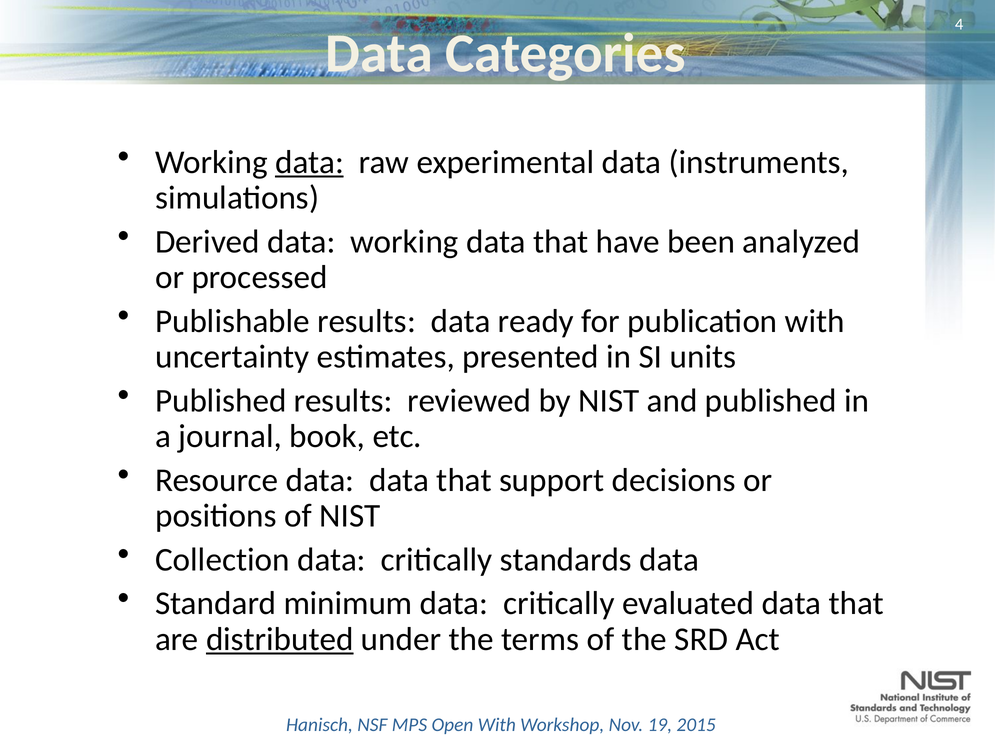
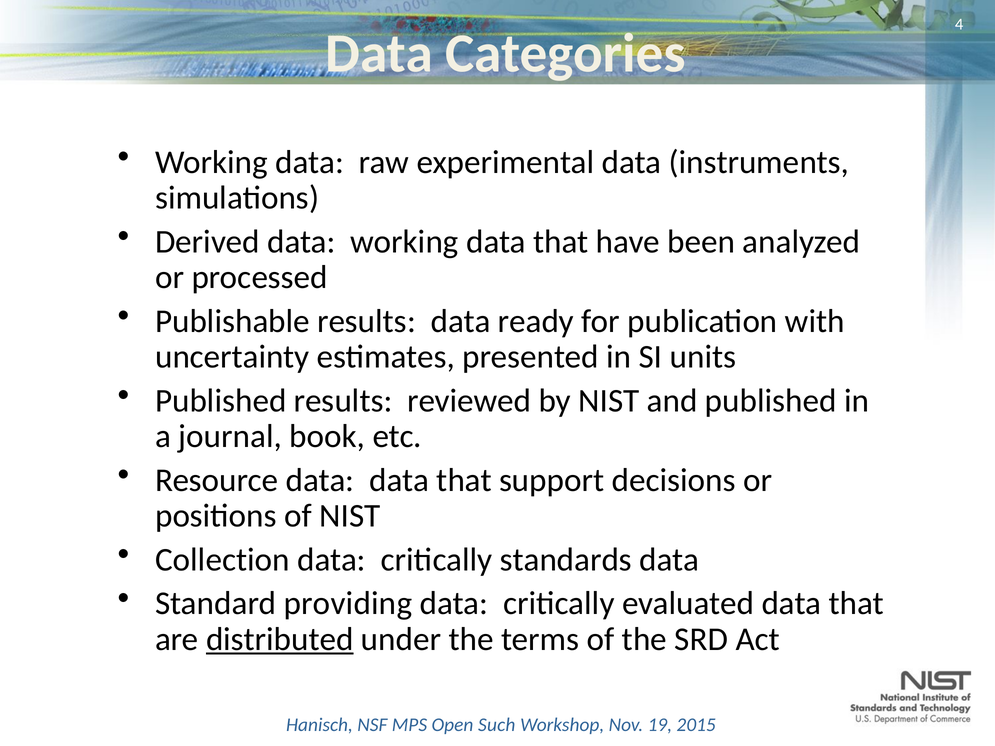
data at (310, 162) underline: present -> none
minimum: minimum -> providing
With at (497, 725): With -> Such
